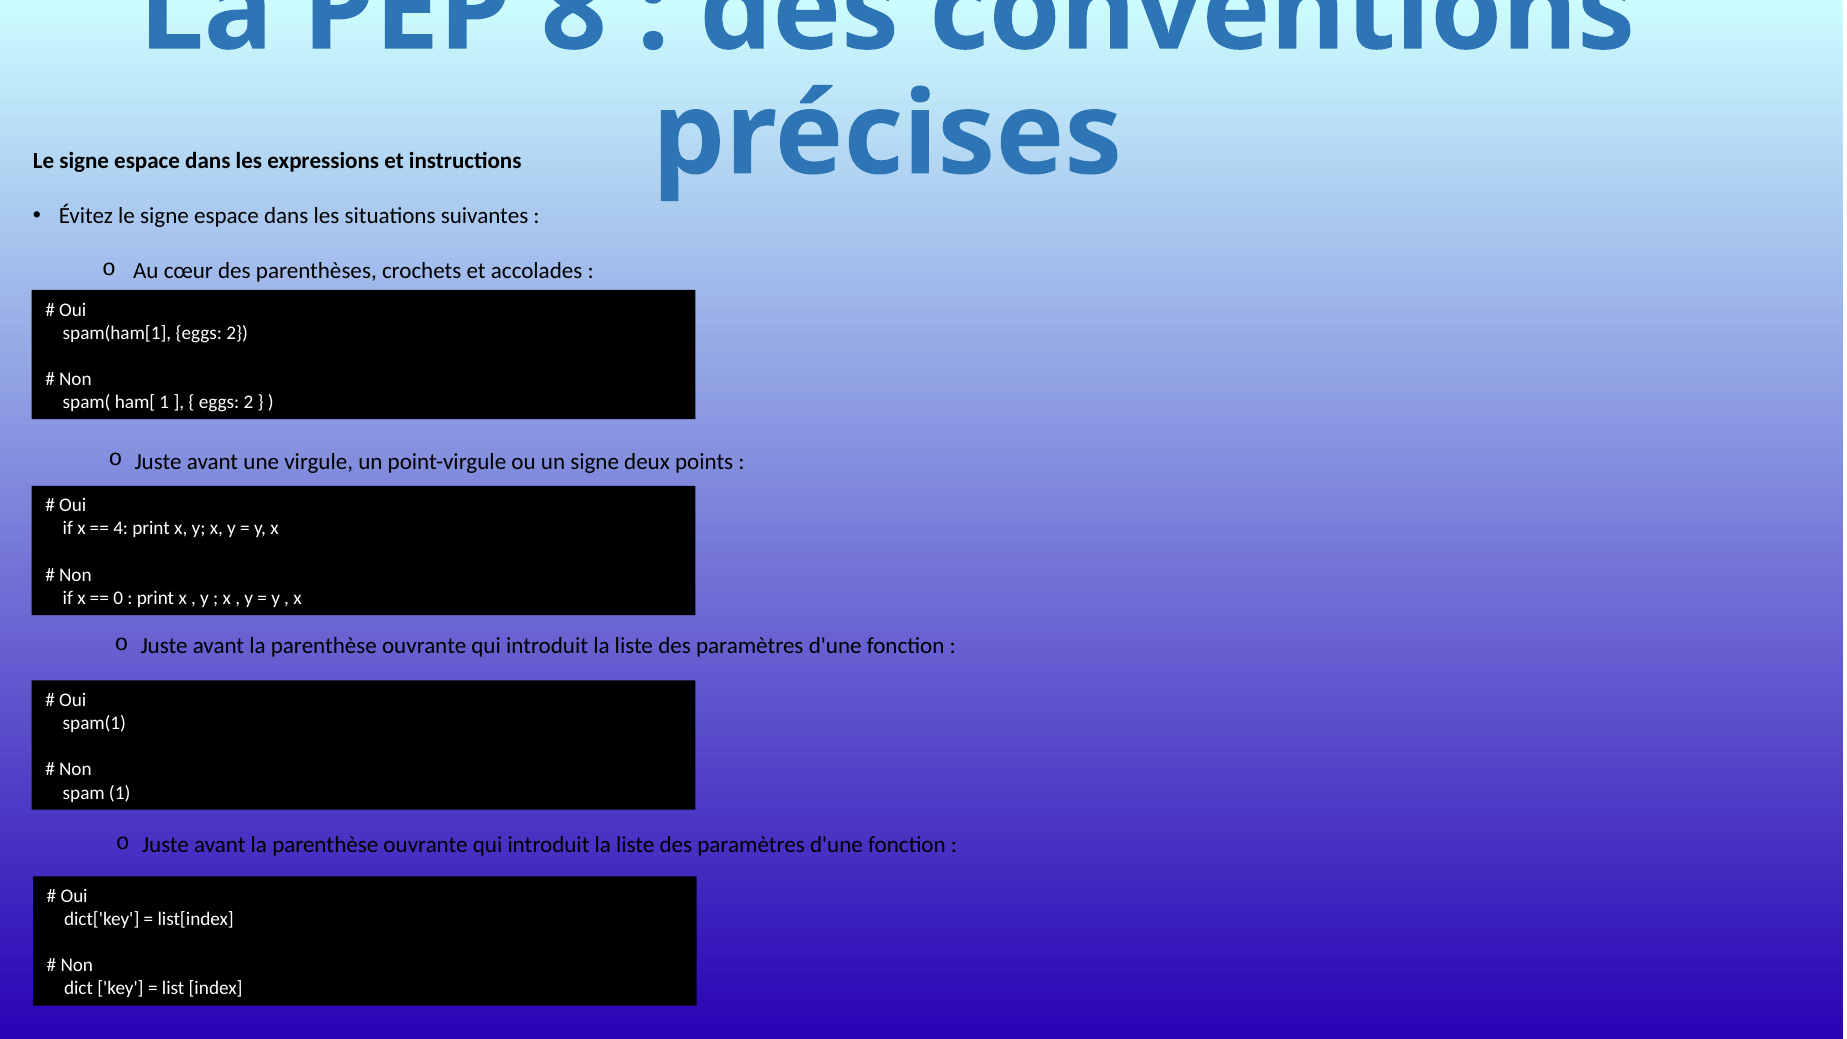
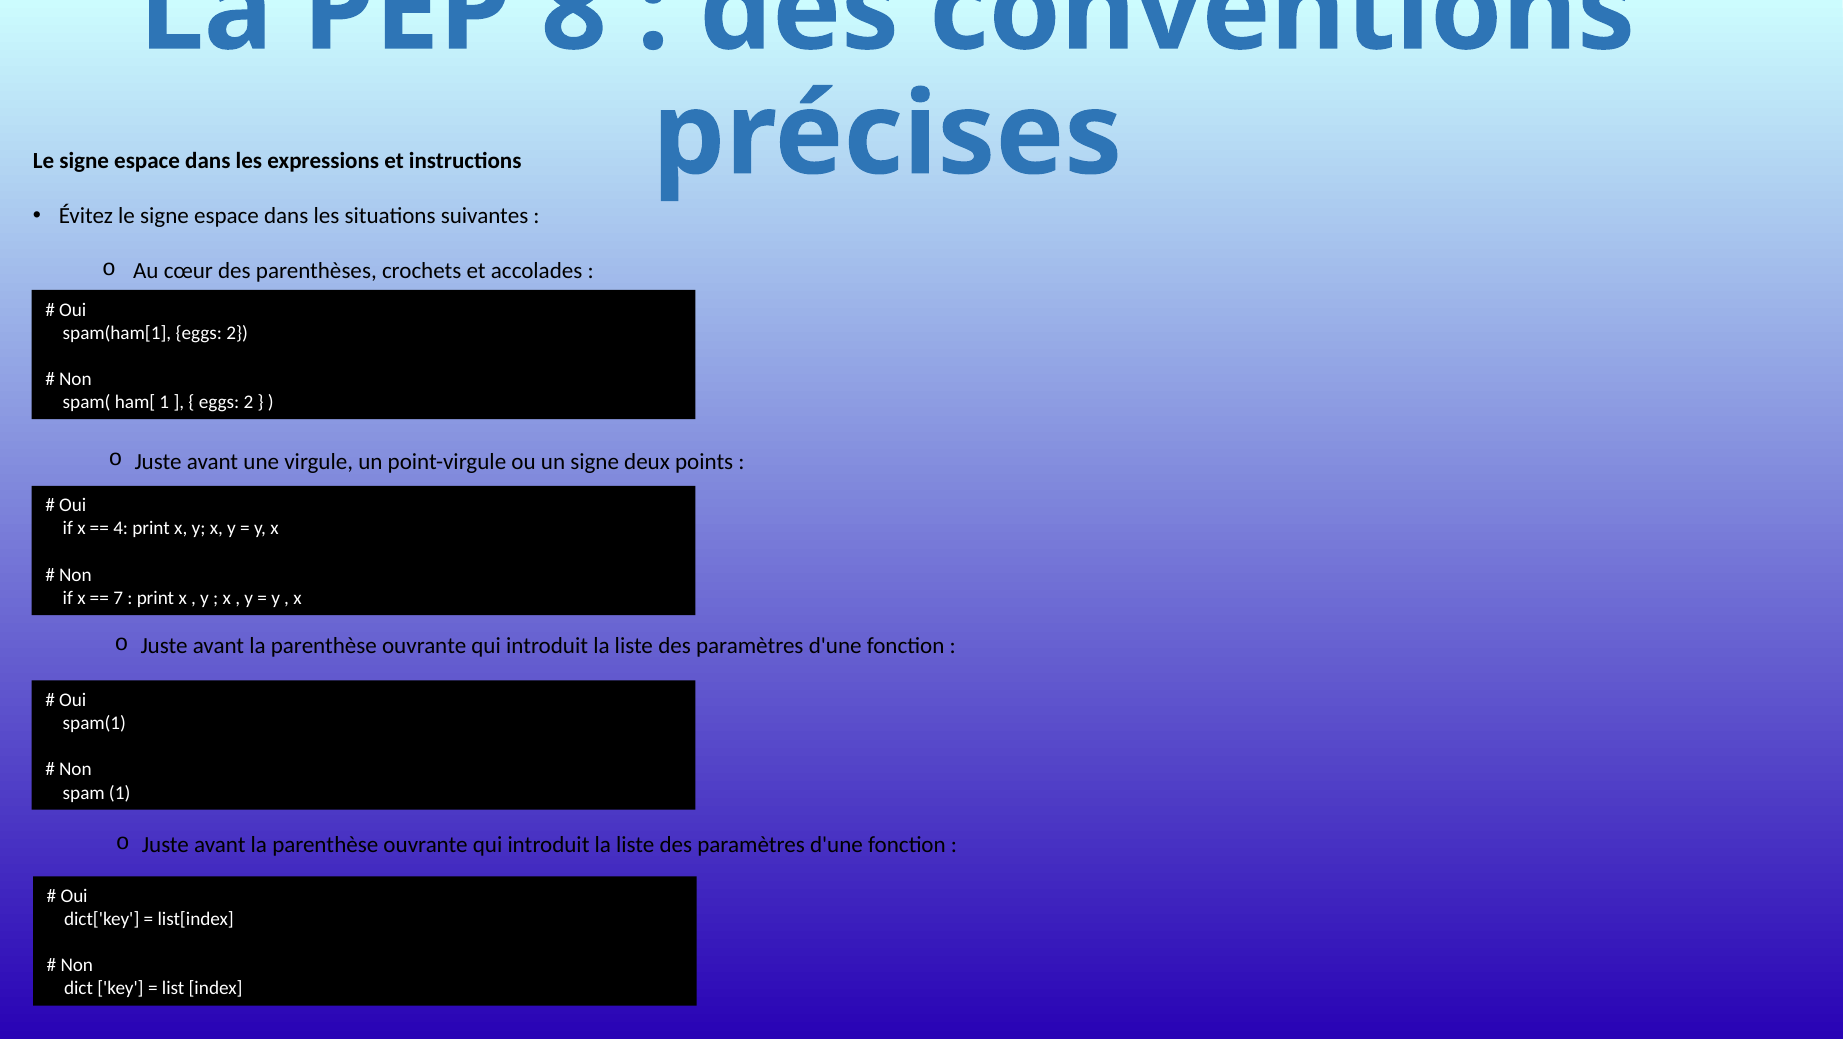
0: 0 -> 7
